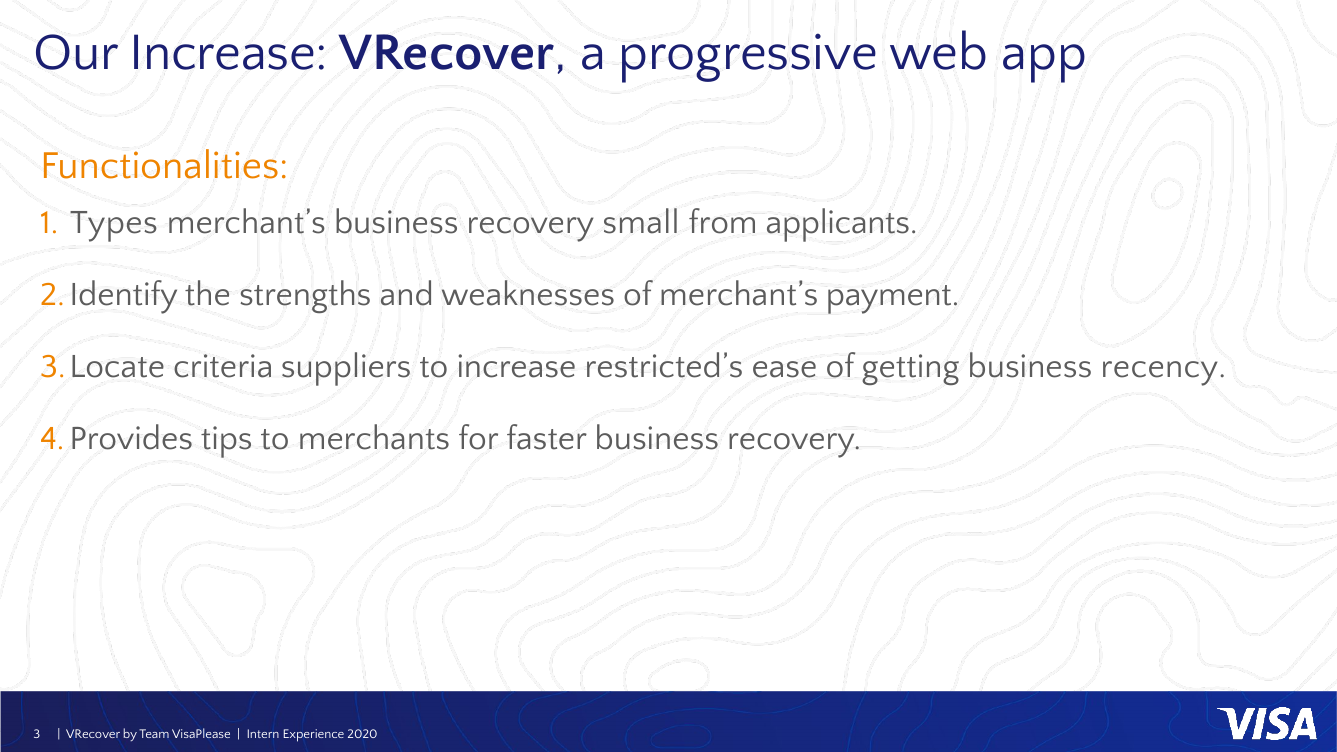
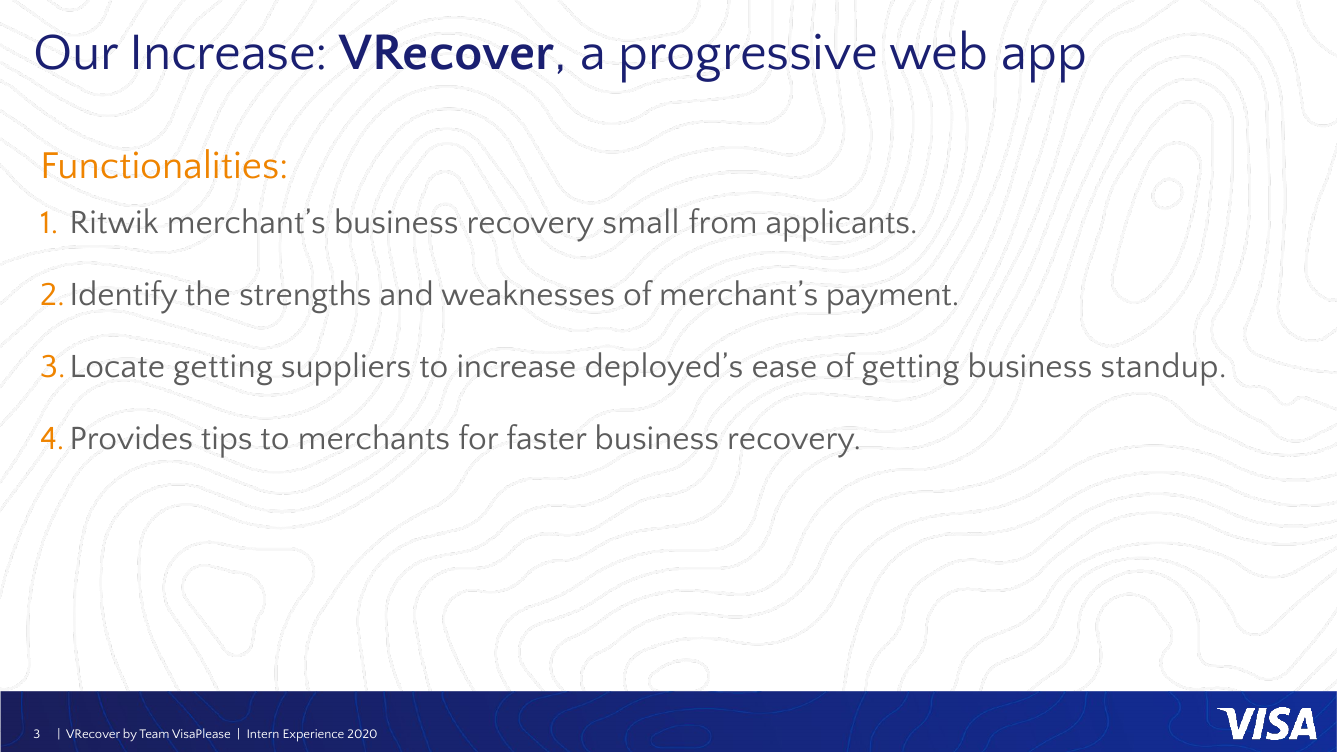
Types: Types -> Ritwik
criteria at (223, 367): criteria -> getting
restricted’s: restricted’s -> deployed’s
recency: recency -> standup
